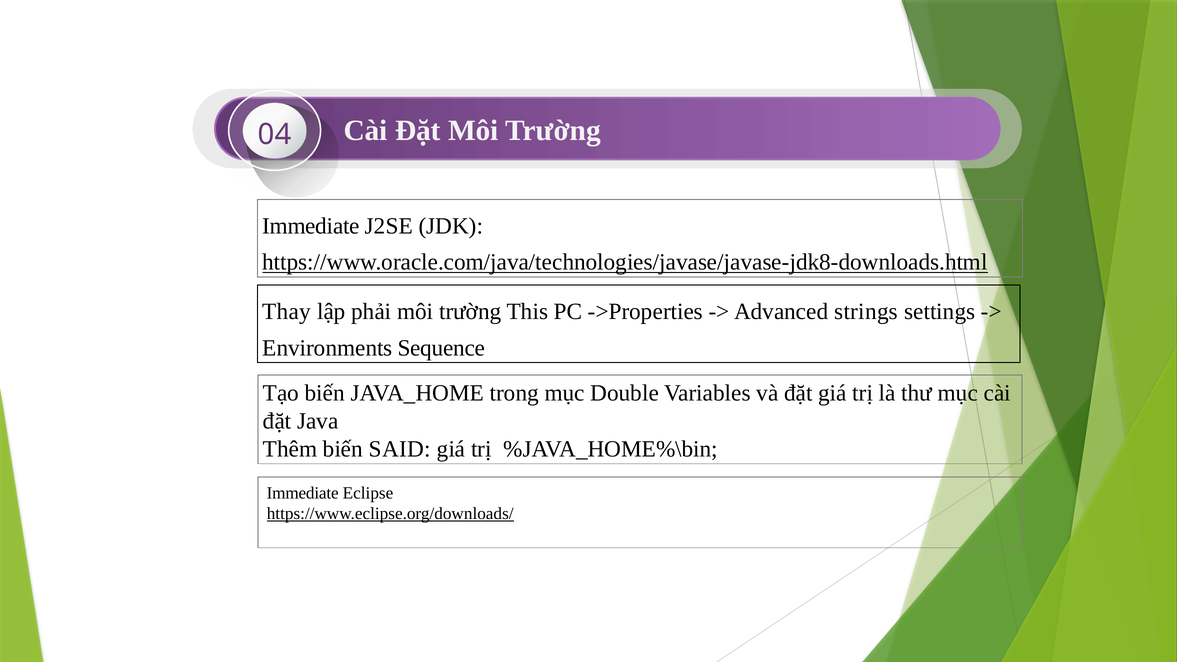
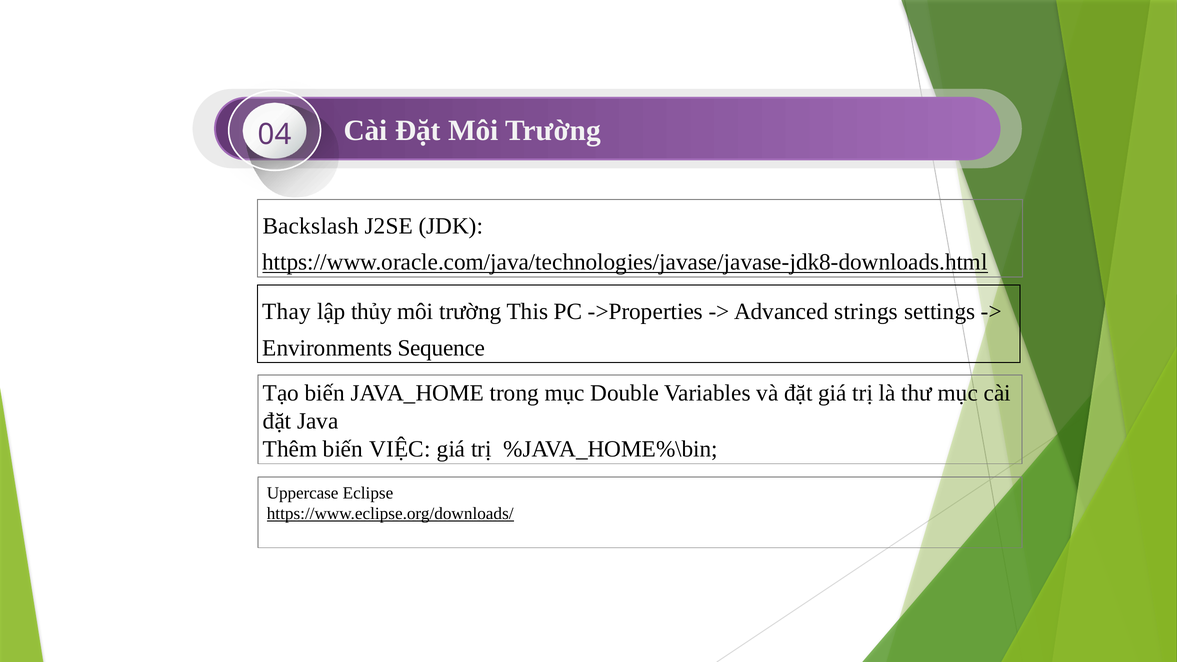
Immediate at (311, 226): Immediate -> Backslash
phải: phải -> thủy
SAID: SAID -> VIỆC
Immediate at (303, 493): Immediate -> Uppercase
